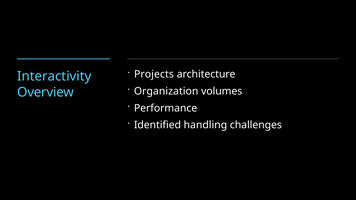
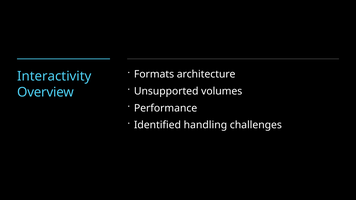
Projects: Projects -> Formats
Organization: Organization -> Unsupported
